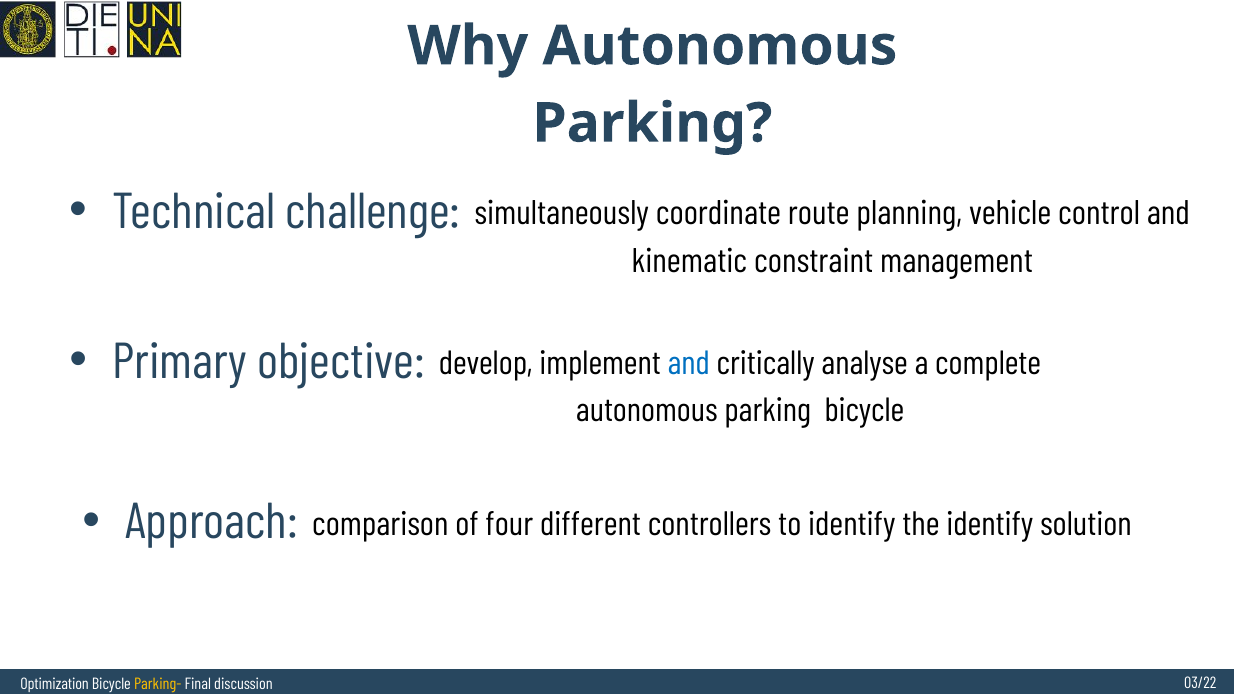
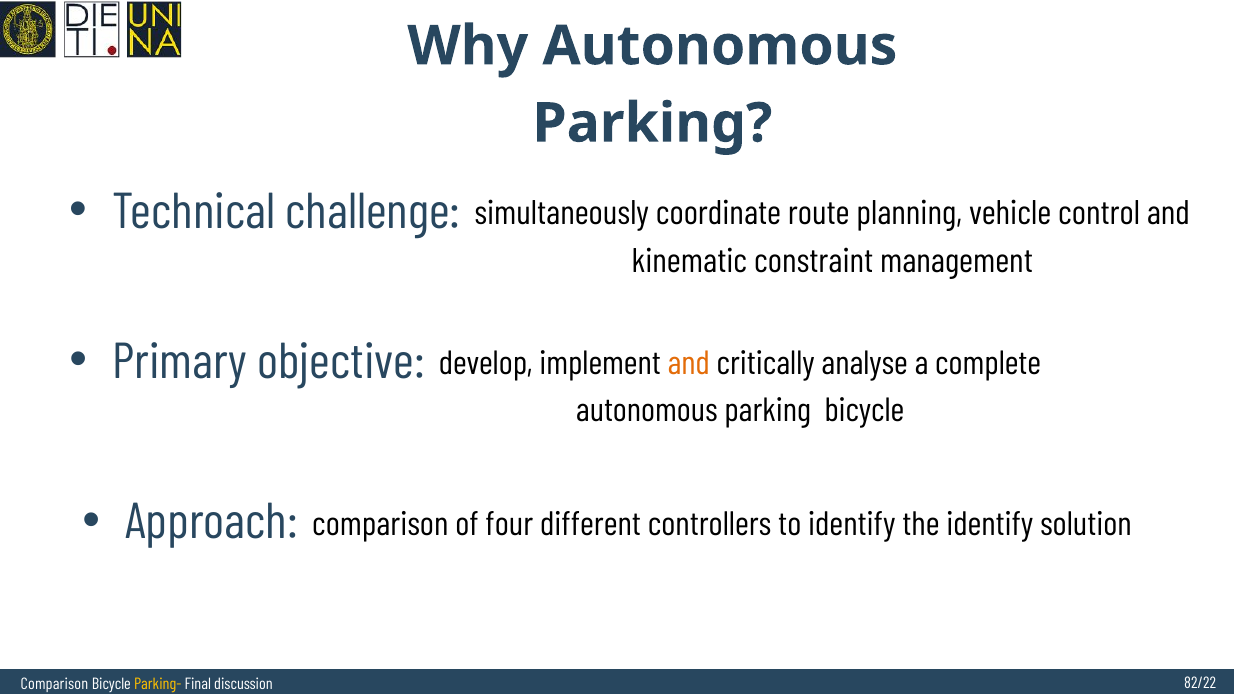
and at (689, 363) colour: blue -> orange
03/22: 03/22 -> 82/22
Optimization at (55, 684): Optimization -> Comparison
